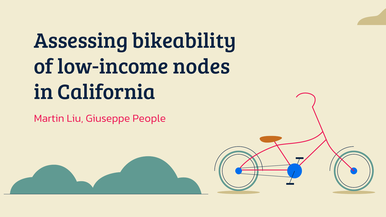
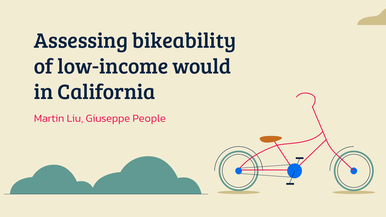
nodes: nodes -> would
